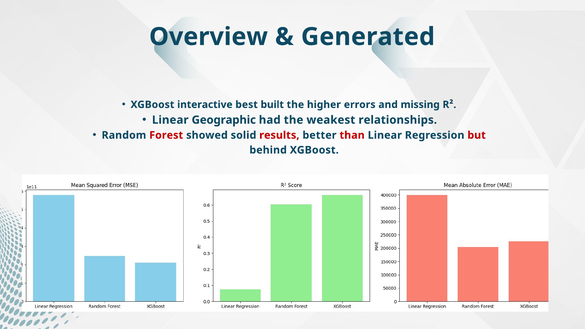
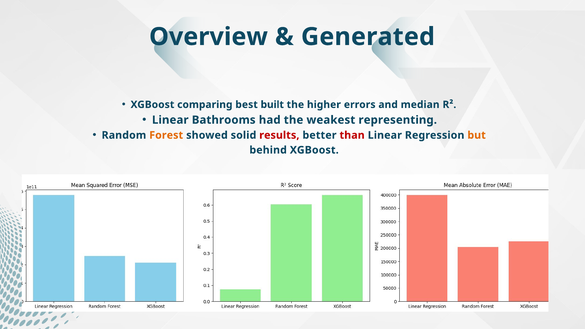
interactive: interactive -> comparing
missing: missing -> median
Geographic: Geographic -> Bathrooms
relationships: relationships -> representing
Forest colour: red -> orange
but colour: red -> orange
